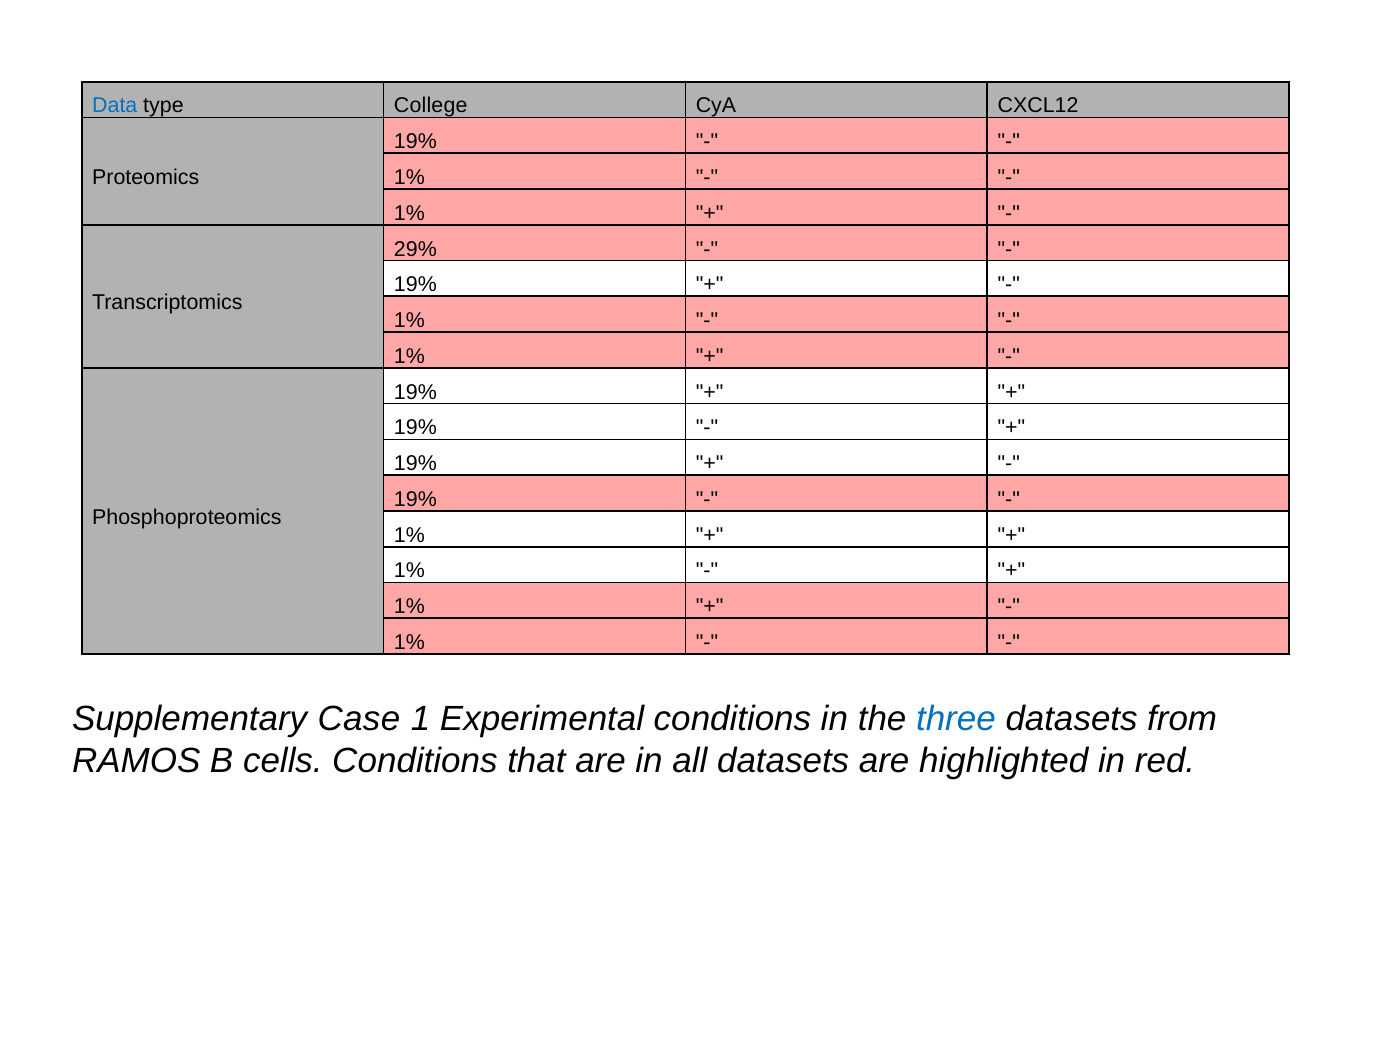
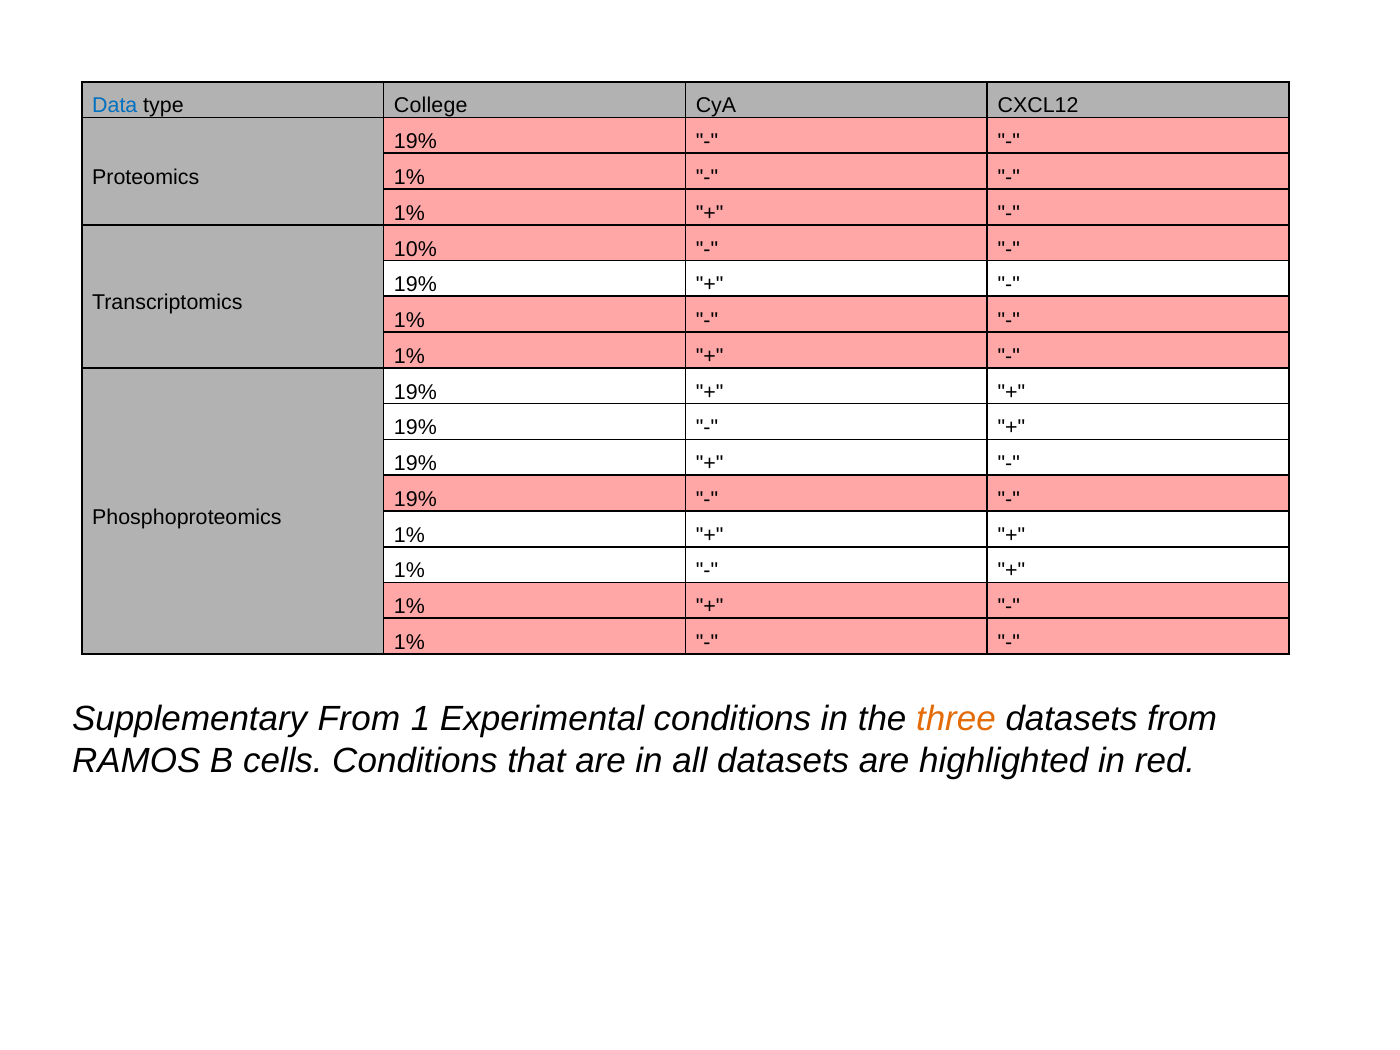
29%: 29% -> 10%
Supplementary Case: Case -> From
three colour: blue -> orange
